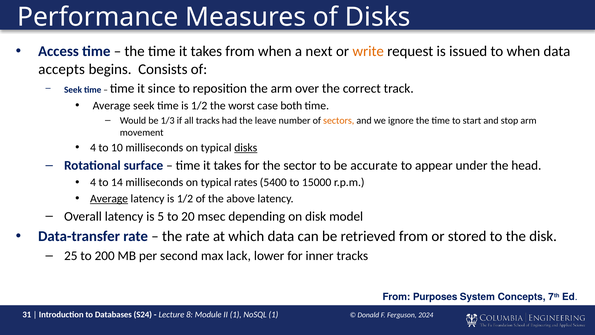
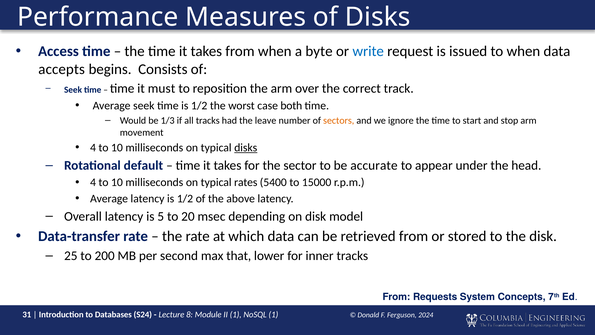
next: next -> byte
write colour: orange -> blue
since: since -> must
surface: surface -> default
14 at (117, 182): 14 -> 10
Average at (109, 199) underline: present -> none
lack: lack -> that
Purposes: Purposes -> Requests
